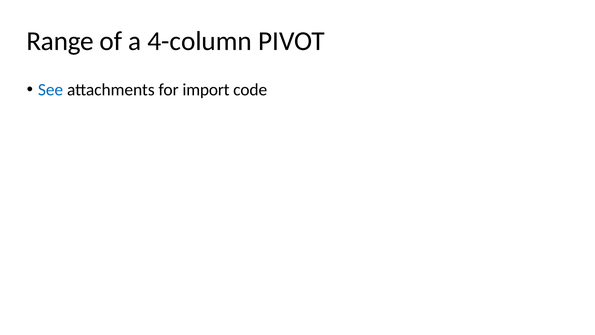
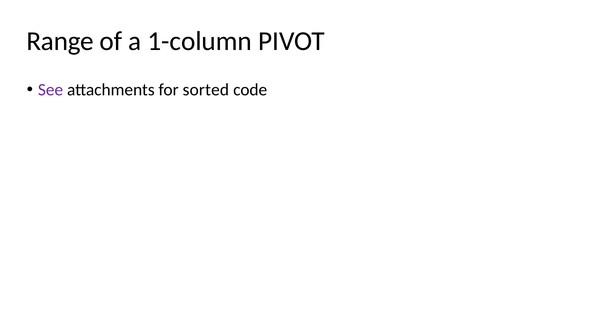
4-column: 4-column -> 1-column
See colour: blue -> purple
import: import -> sorted
